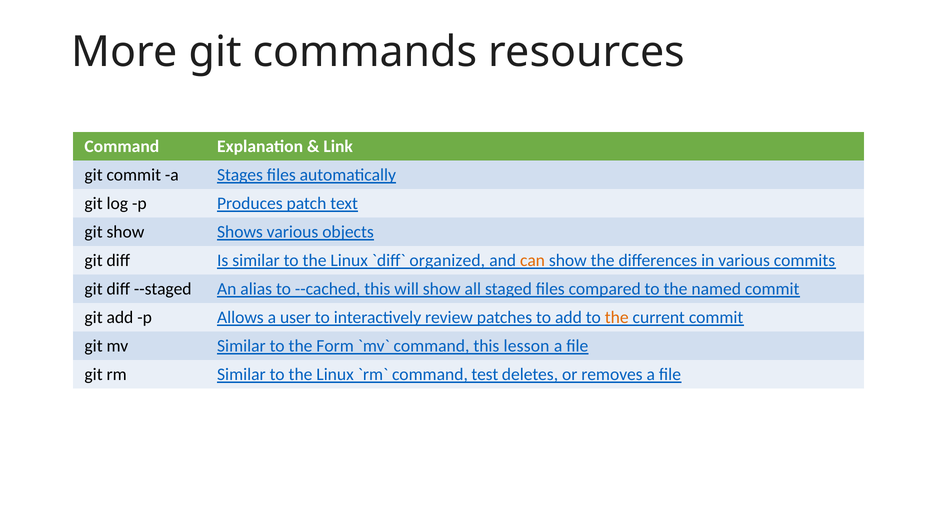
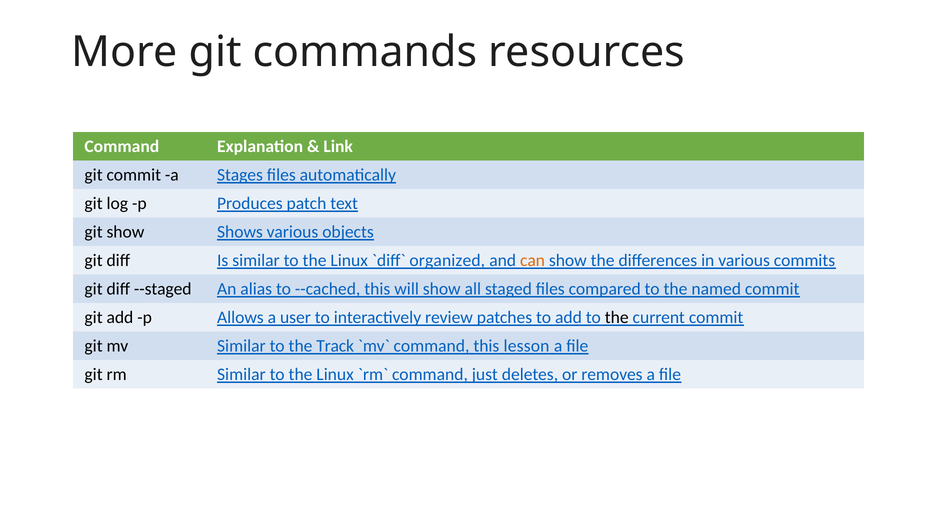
the at (617, 318) colour: orange -> black
Form: Form -> Track
test: test -> just
